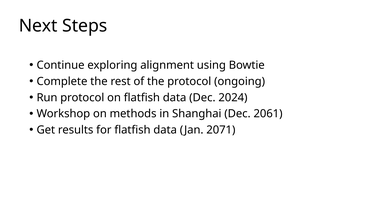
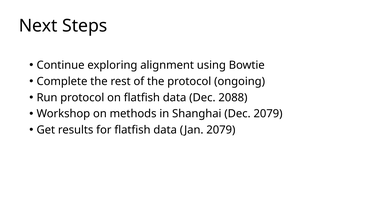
2024: 2024 -> 2088
Dec 2061: 2061 -> 2079
Jan 2071: 2071 -> 2079
